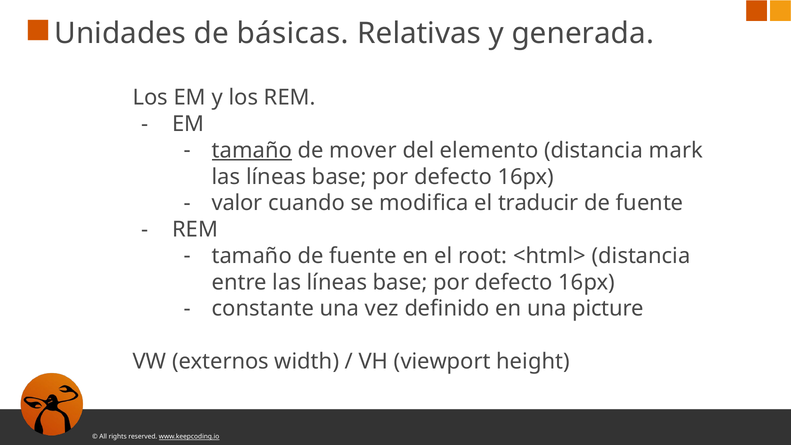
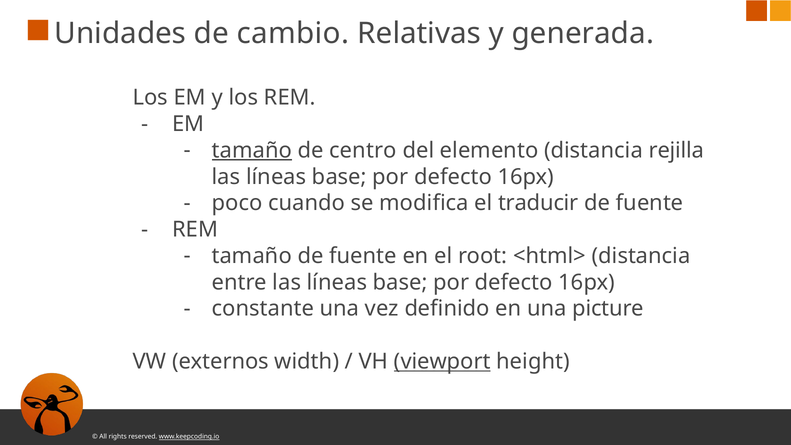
básicas: básicas -> cambio
mover: mover -> centro
mark: mark -> rejilla
valor: valor -> poco
viewport underline: none -> present
